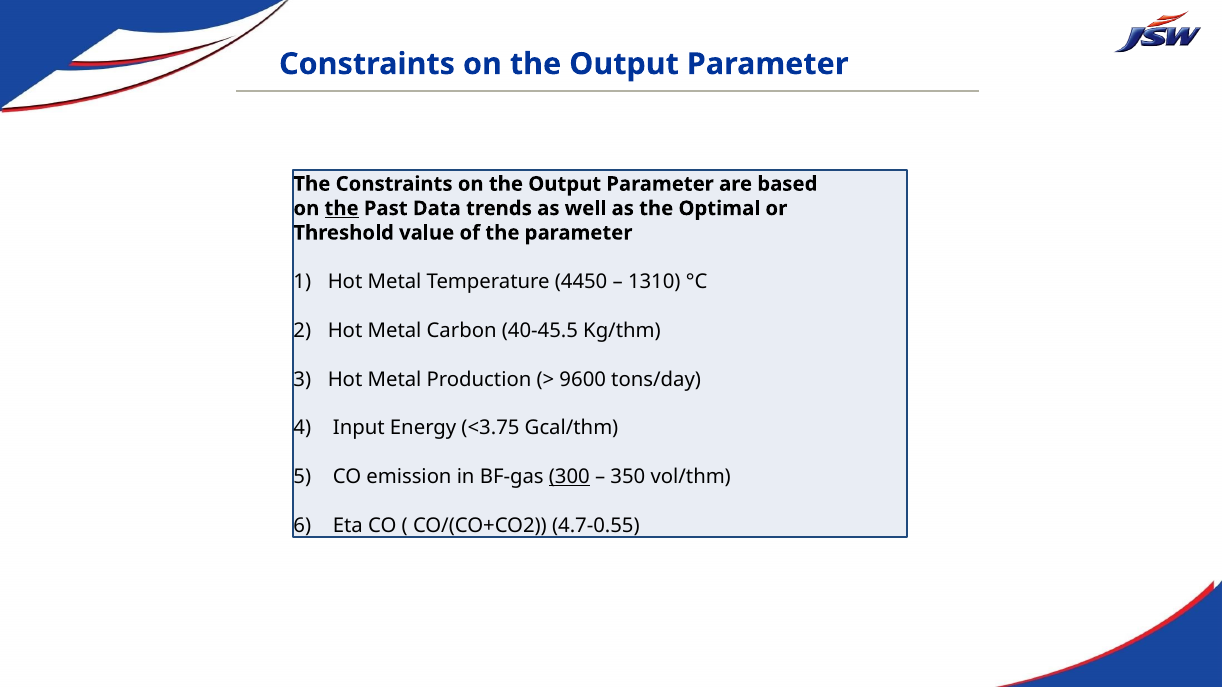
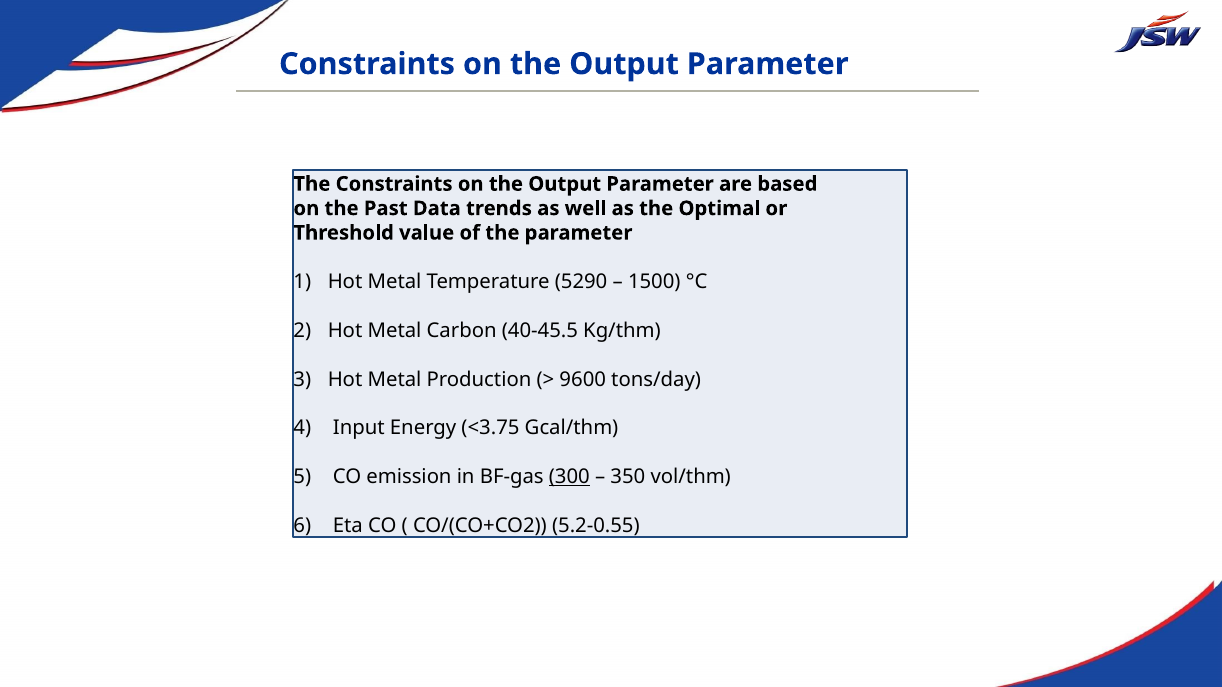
the at (342, 209) underline: present -> none
4450: 4450 -> 5290
1310: 1310 -> 1500
4.7-0.55: 4.7-0.55 -> 5.2-0.55
